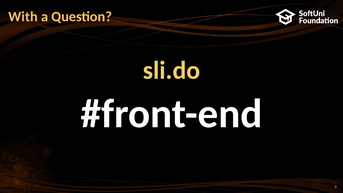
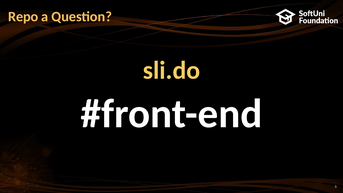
With: With -> Repo
